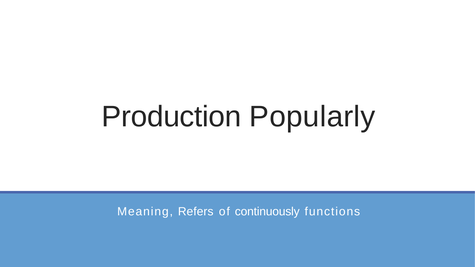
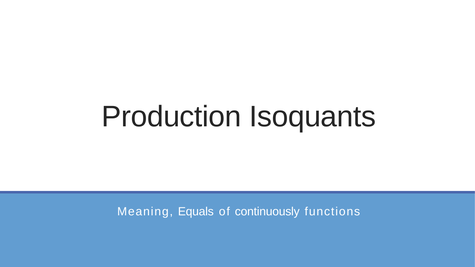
Popularly: Popularly -> Isoquants
Refers: Refers -> Equals
